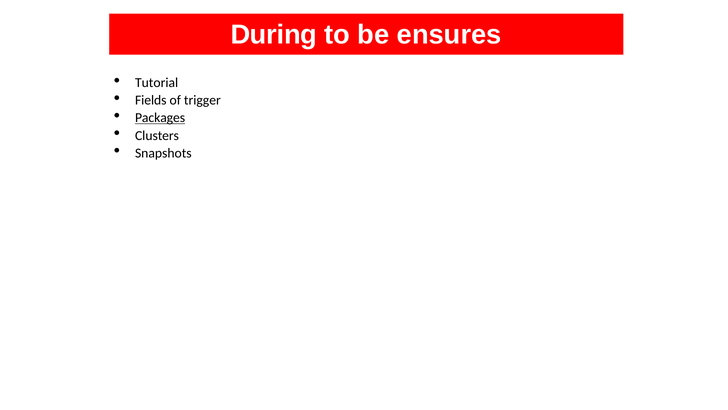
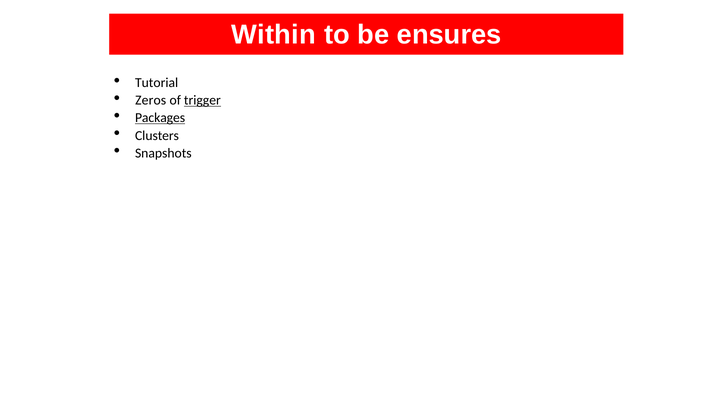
During: During -> Within
Fields: Fields -> Zeros
trigger underline: none -> present
